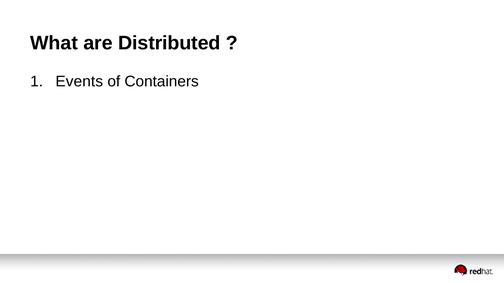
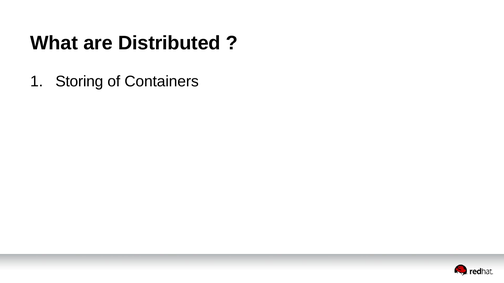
Events: Events -> Storing
